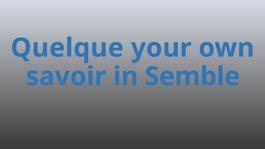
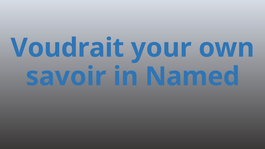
Quelque: Quelque -> Voudrait
Semble: Semble -> Named
